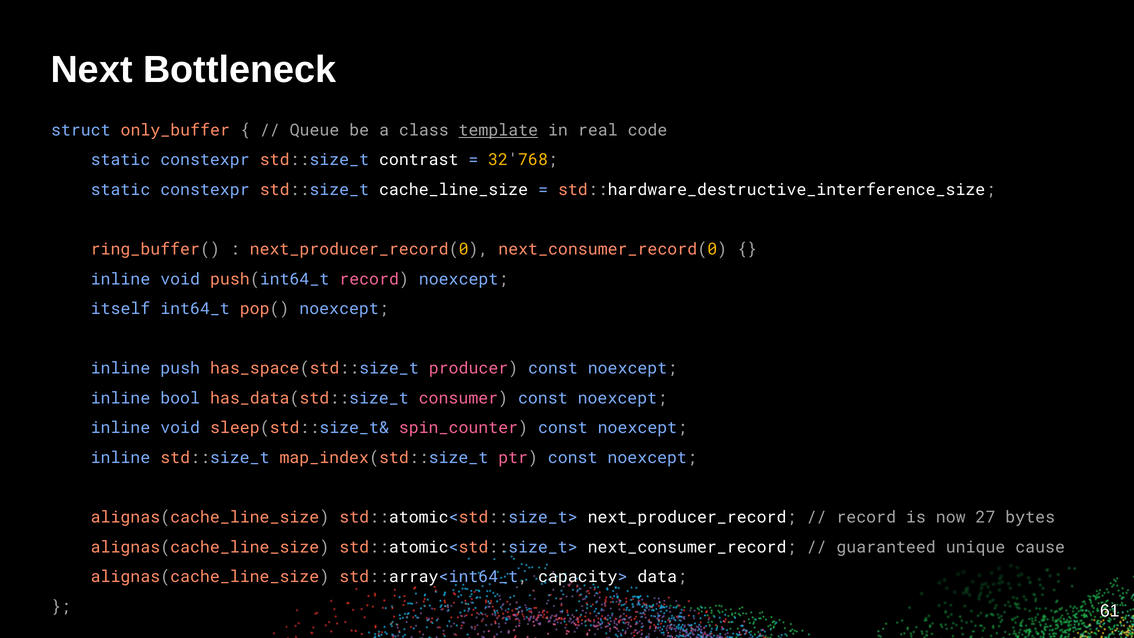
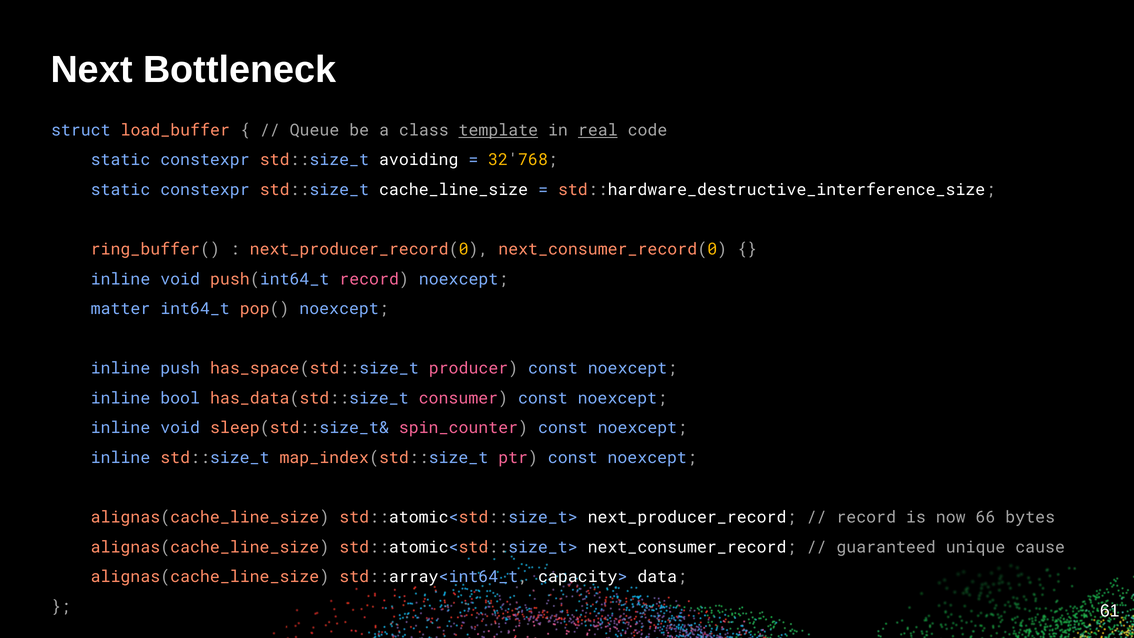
only_buffer: only_buffer -> load_buffer
real underline: none -> present
contrast: contrast -> avoiding
itself: itself -> matter
27: 27 -> 66
